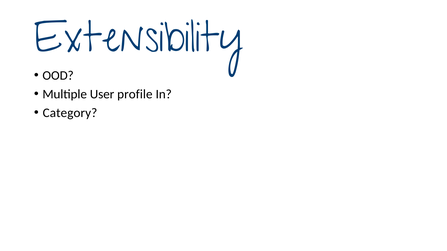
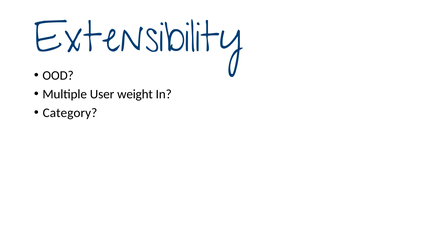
profile: profile -> weight
